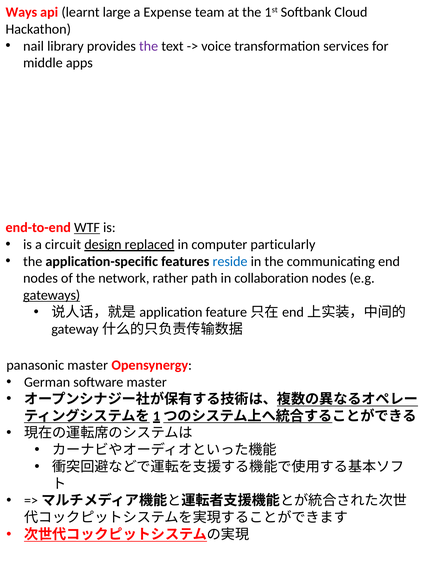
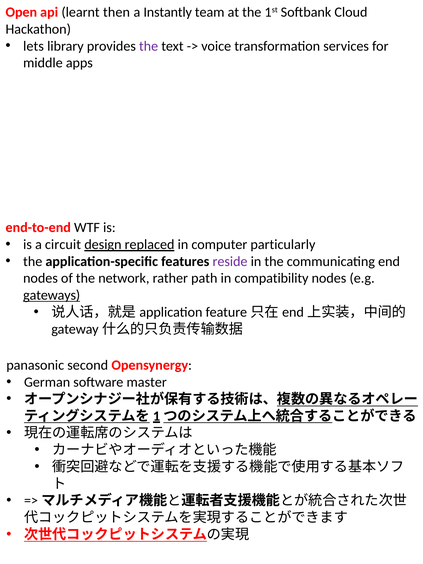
Ways: Ways -> Open
large: large -> then
Expense: Expense -> Instantly
nail: nail -> lets
WTF underline: present -> none
reside colour: blue -> purple
collaboration: collaboration -> compatibility
panasonic master: master -> second
